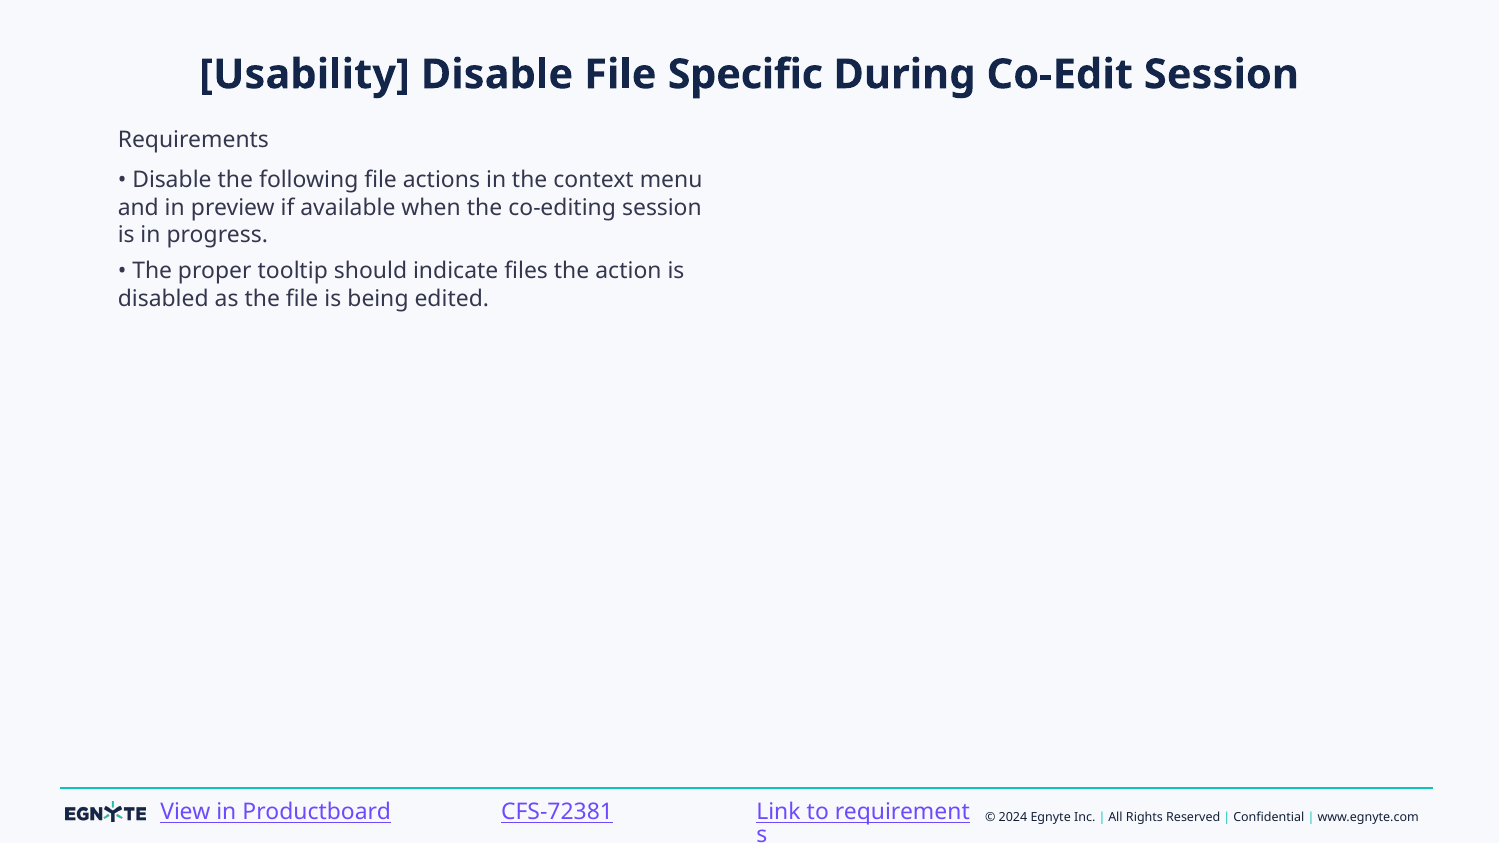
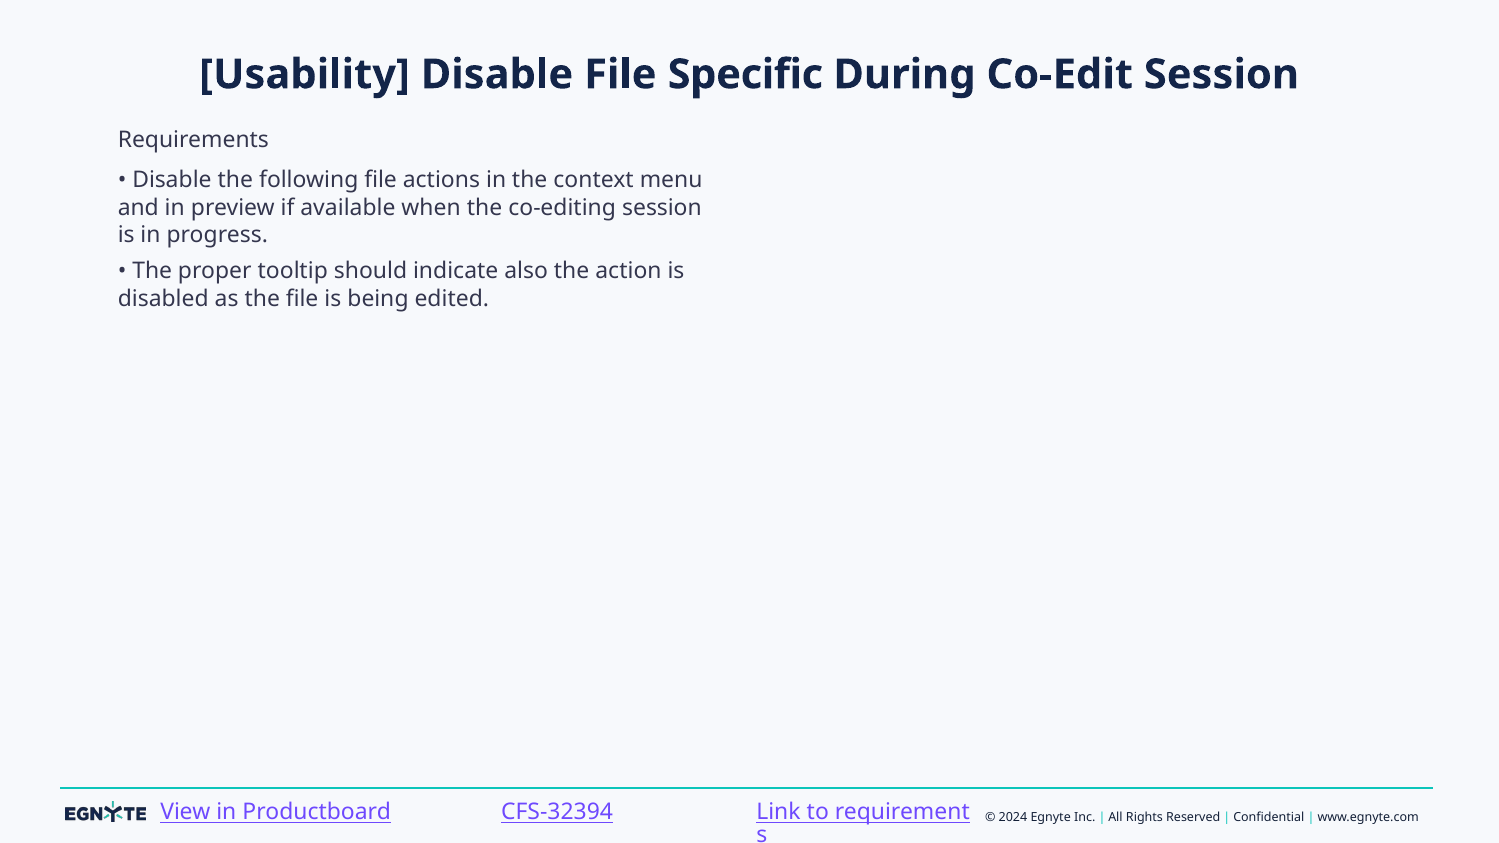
files: files -> also
CFS-72381: CFS-72381 -> CFS-32394
